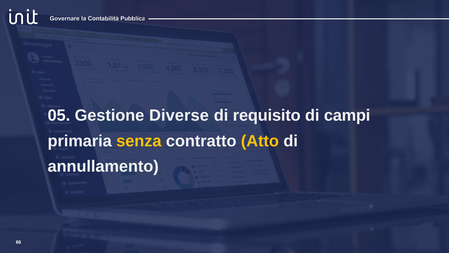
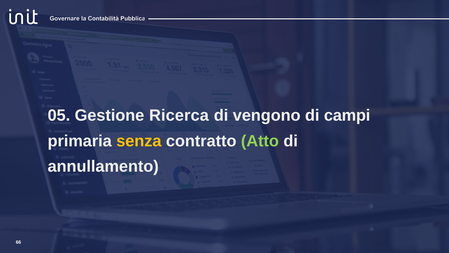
Diverse: Diverse -> Ricerca
requisito: requisito -> vengono
Atto colour: yellow -> light green
